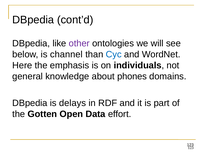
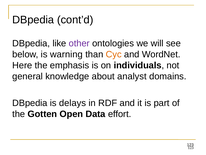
channel: channel -> warning
Cyc colour: blue -> orange
phones: phones -> analyst
